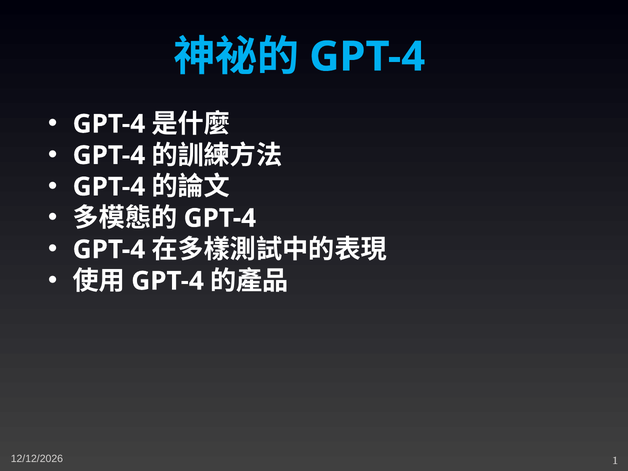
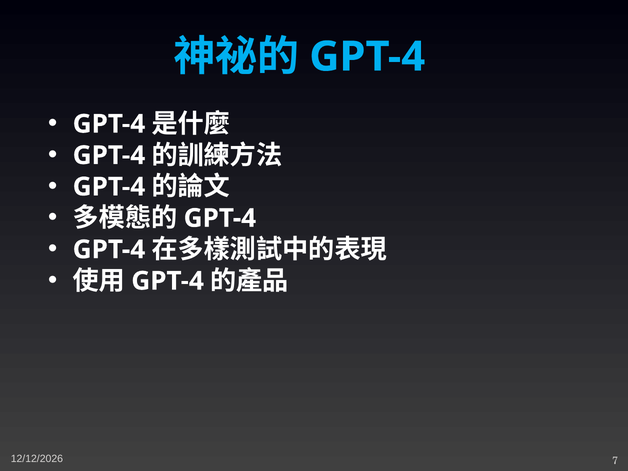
1: 1 -> 7
